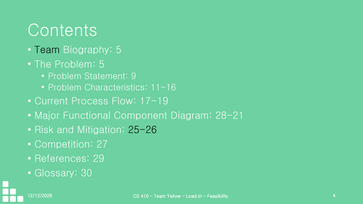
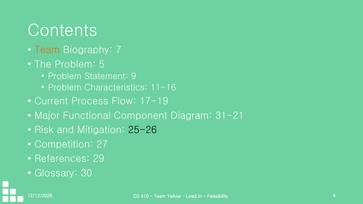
Team at (47, 50) colour: black -> orange
Biography 5: 5 -> 7
28-21: 28-21 -> 31-21
